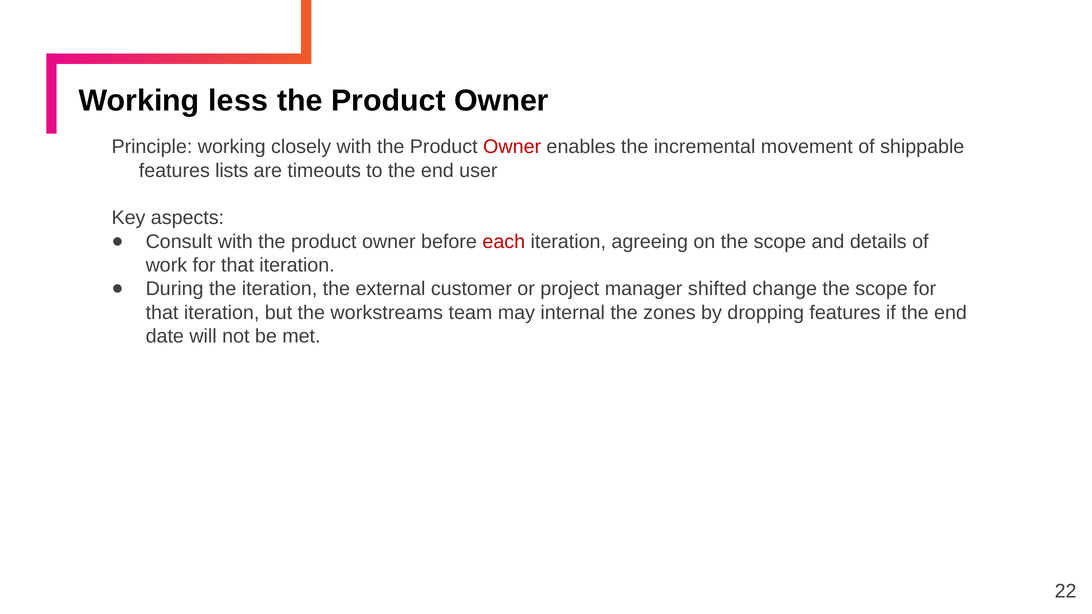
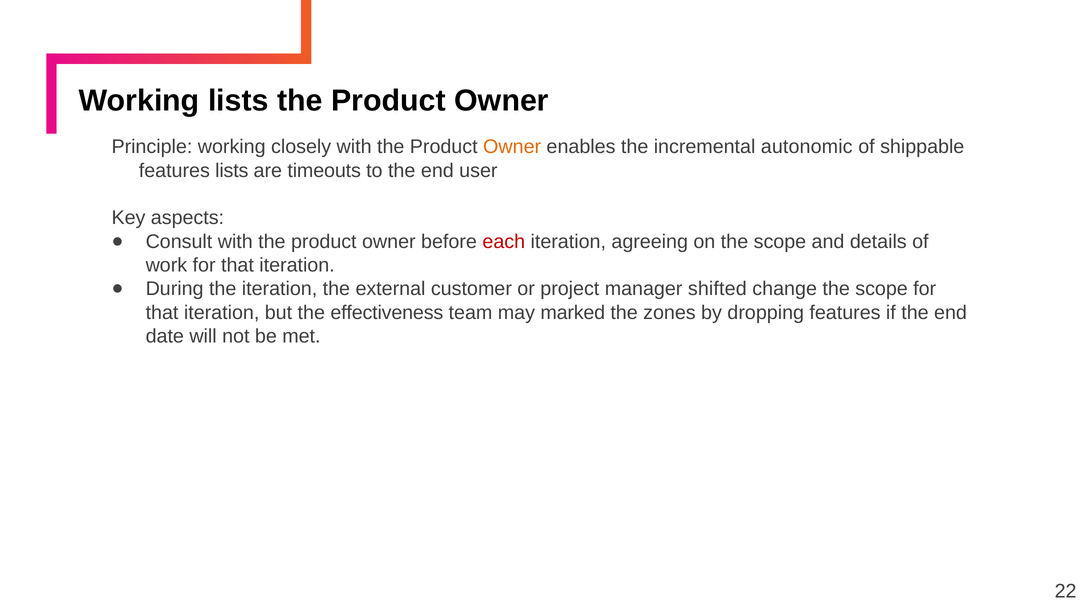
Working less: less -> lists
Owner at (512, 147) colour: red -> orange
movement: movement -> autonomic
workstreams: workstreams -> effectiveness
internal: internal -> marked
